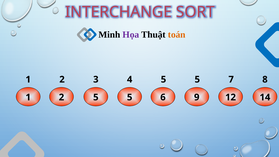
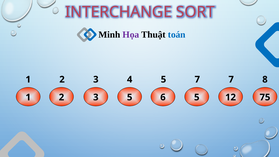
toán colour: orange -> blue
4 5 5: 5 -> 7
5 at (96, 97): 5 -> 3
6 9: 9 -> 5
14: 14 -> 75
